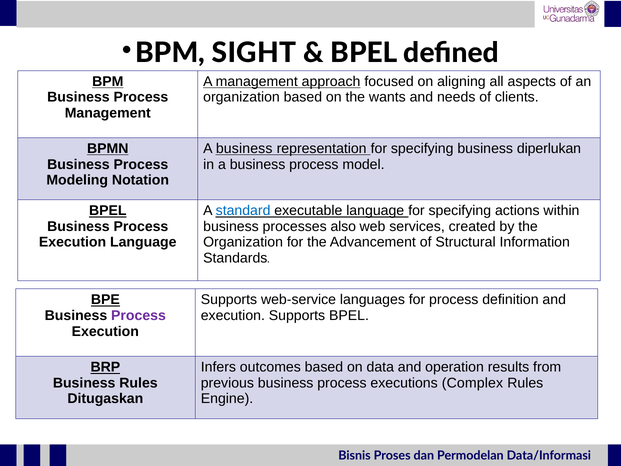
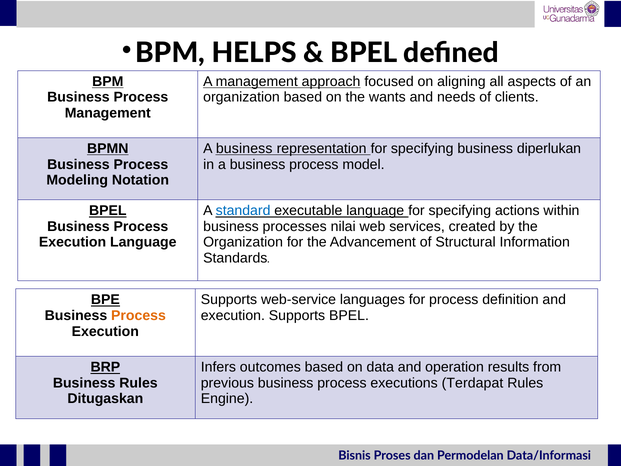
SIGHT: SIGHT -> HELPS
also: also -> nilai
Process at (138, 315) colour: purple -> orange
Complex: Complex -> Terdapat
